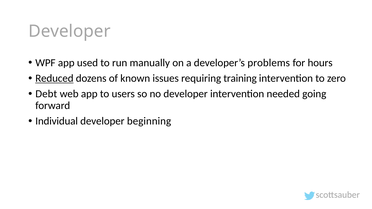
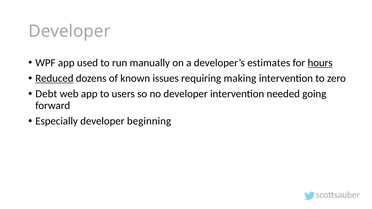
problems: problems -> estimates
hours underline: none -> present
training: training -> making
Individual: Individual -> Especially
